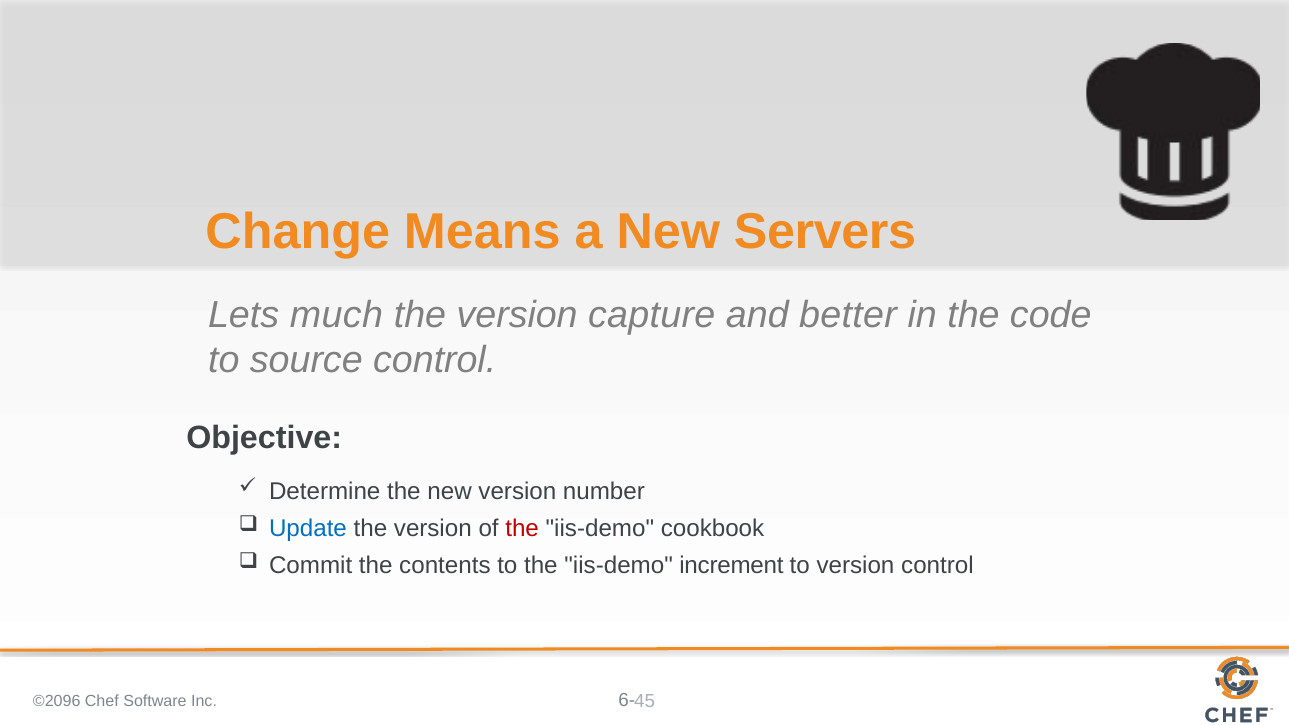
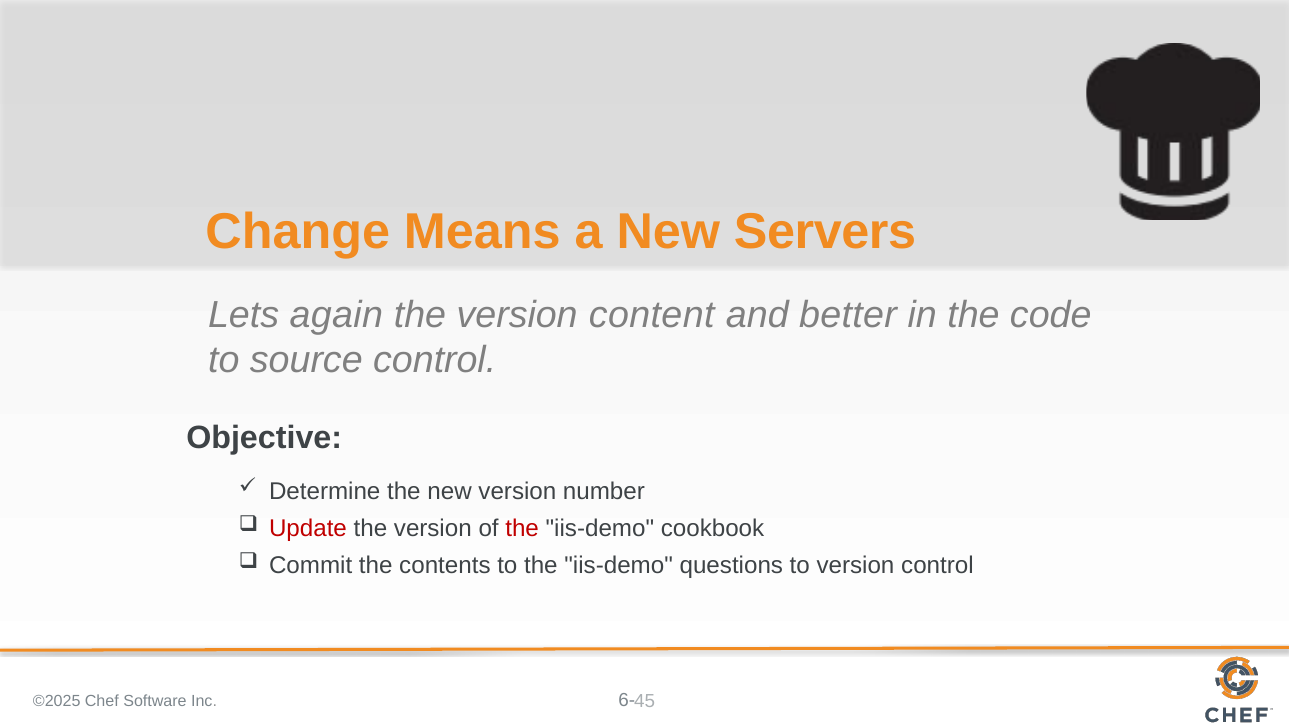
much: much -> again
capture: capture -> content
Update colour: blue -> red
increment: increment -> questions
©2096: ©2096 -> ©2025
